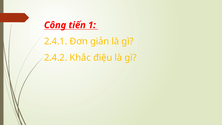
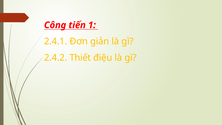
Khắc: Khắc -> Thiết
